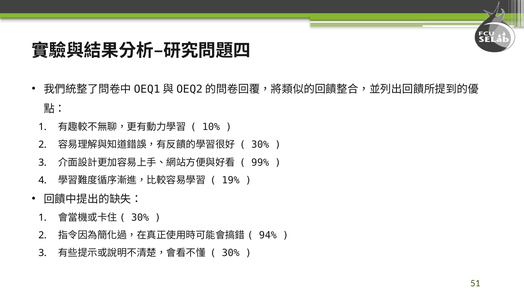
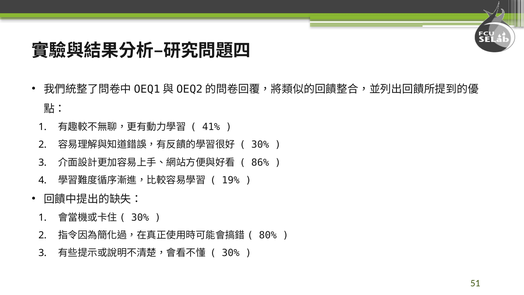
10%: 10% -> 41%
99%: 99% -> 86%
94%: 94% -> 80%
